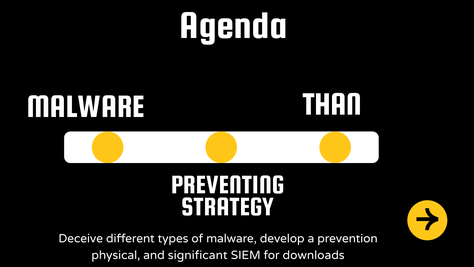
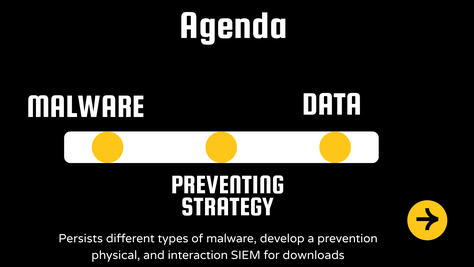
THAN: THAN -> DATA
Deceive: Deceive -> Persists
significant: significant -> interaction
